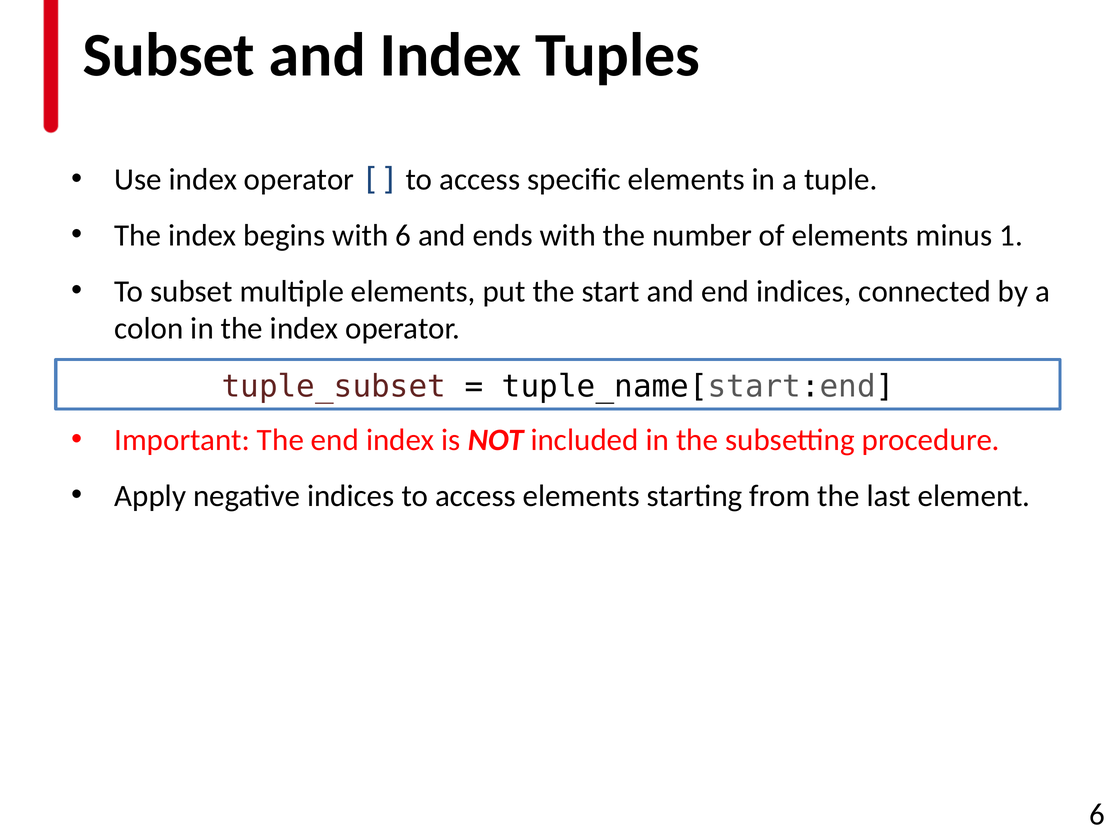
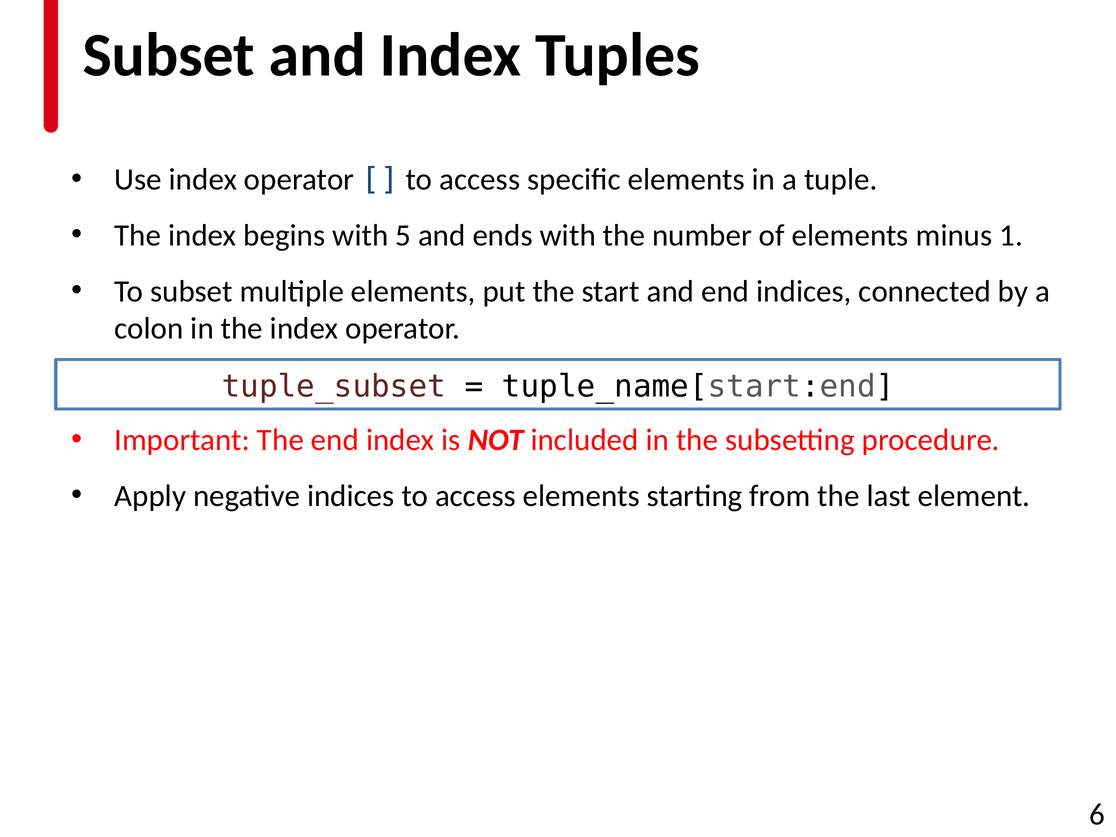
with 6: 6 -> 5
